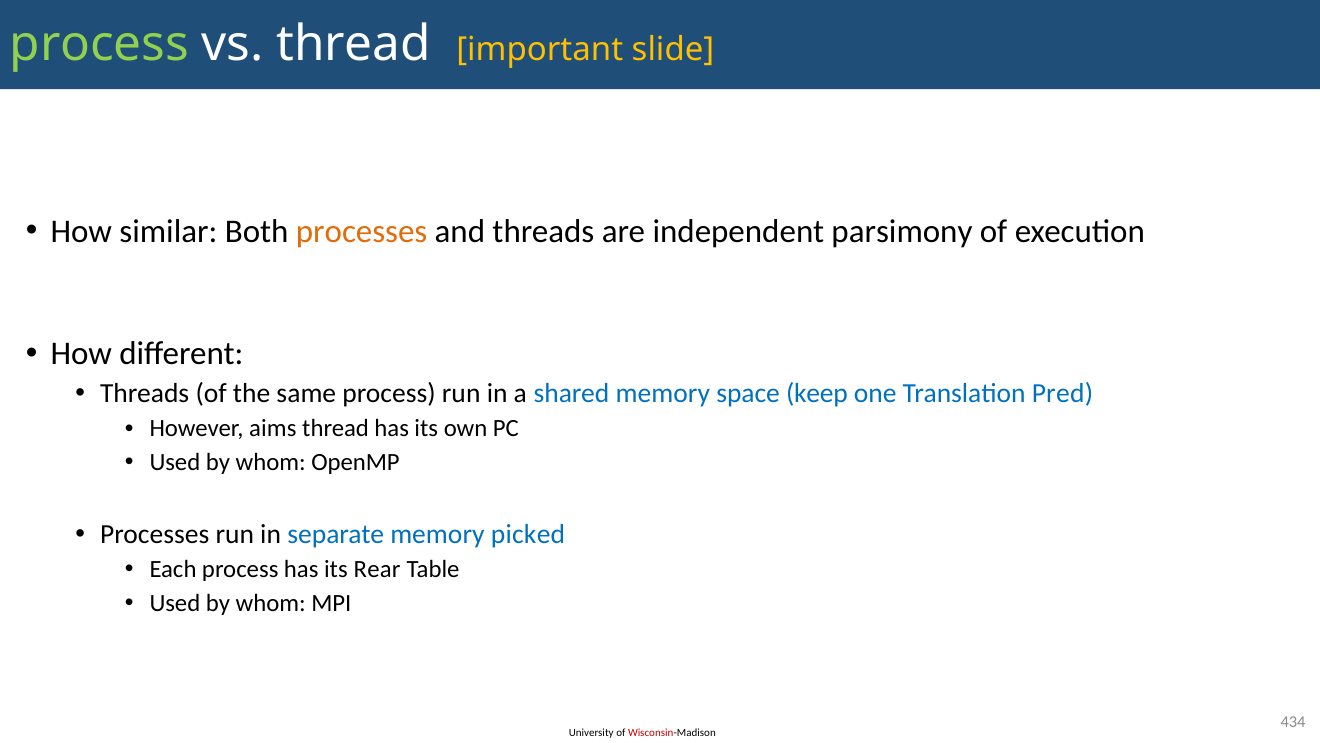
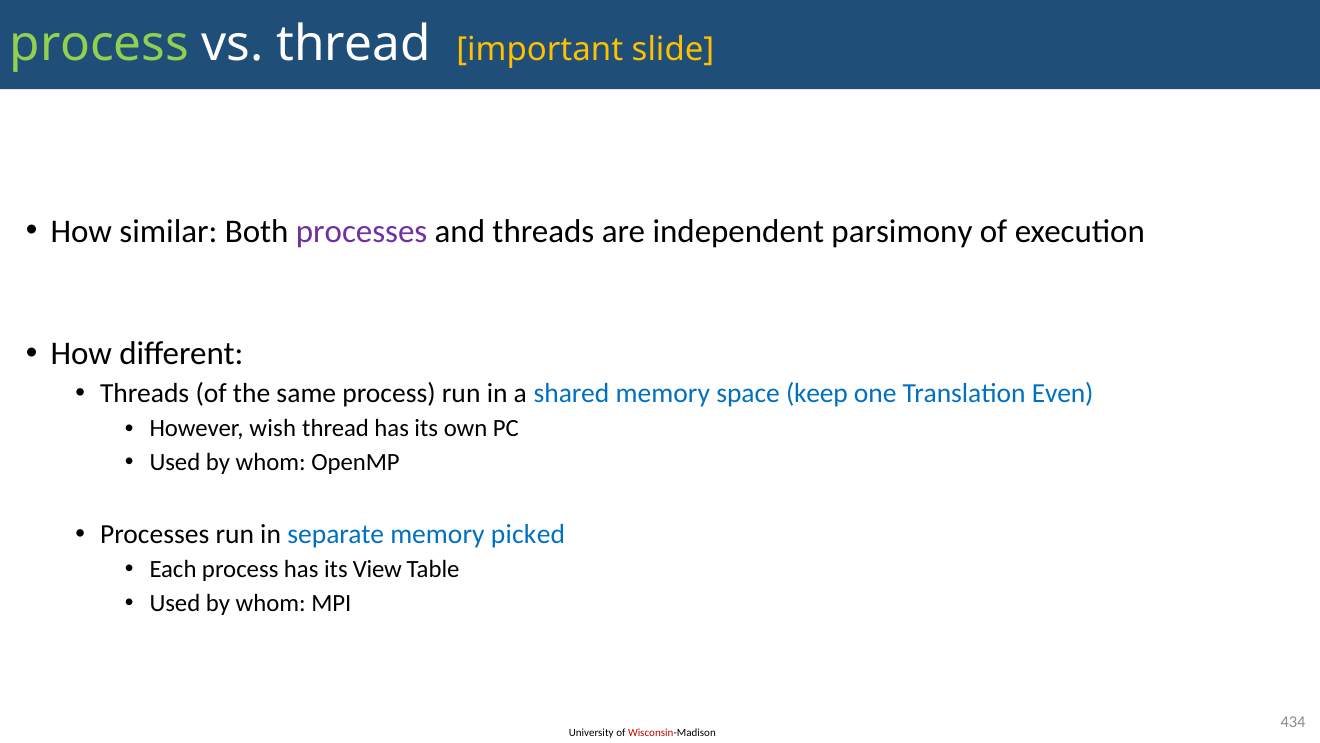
processes at (362, 231) colour: orange -> purple
Pred: Pred -> Even
aims: aims -> wish
Rear: Rear -> View
